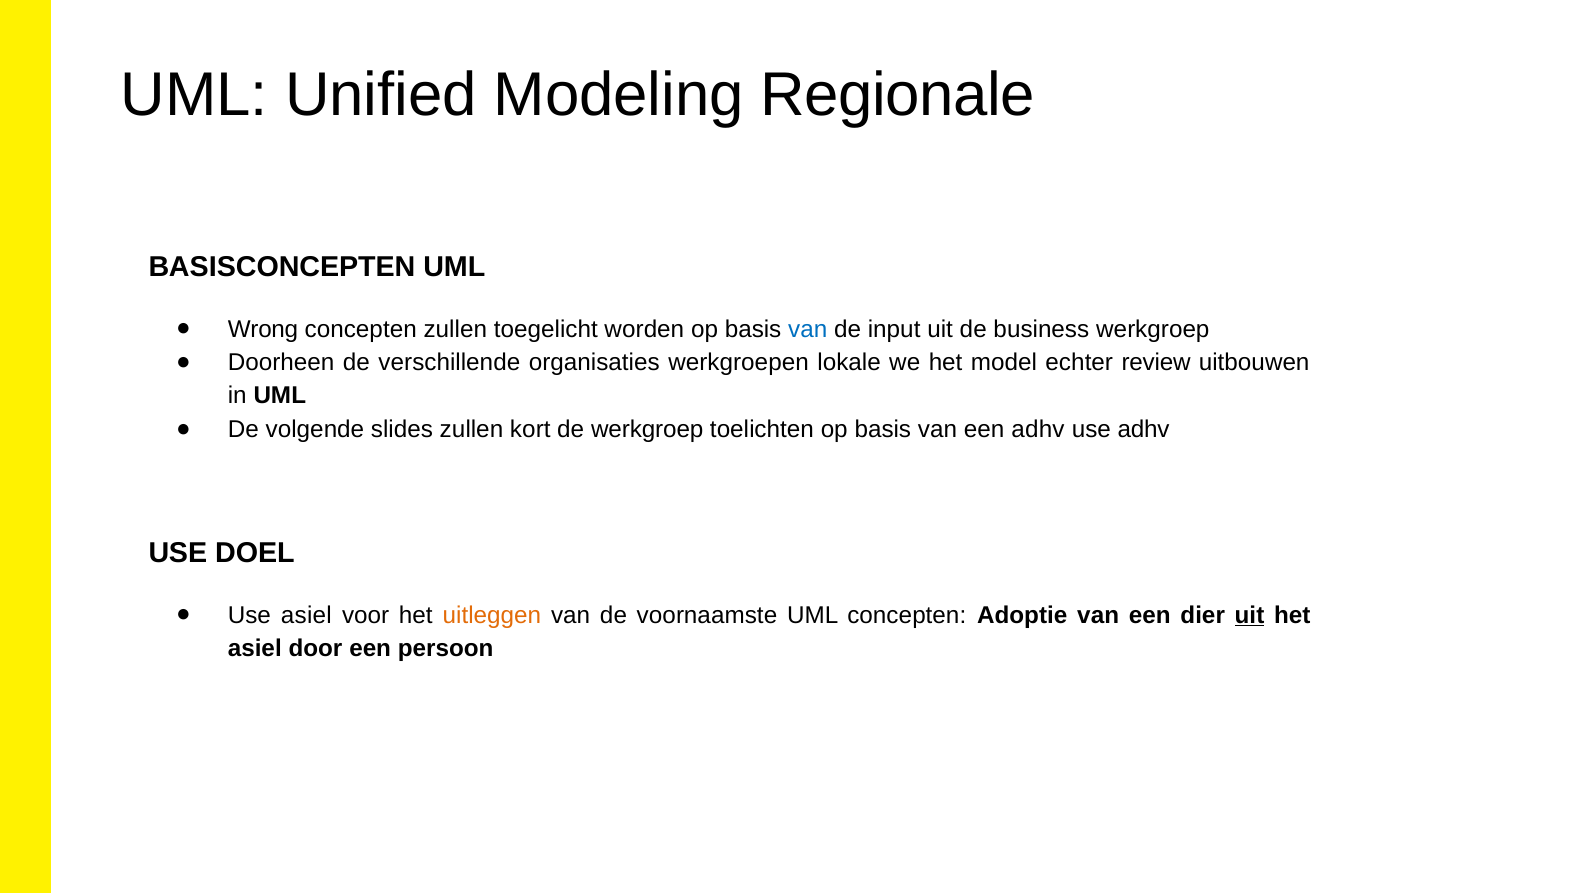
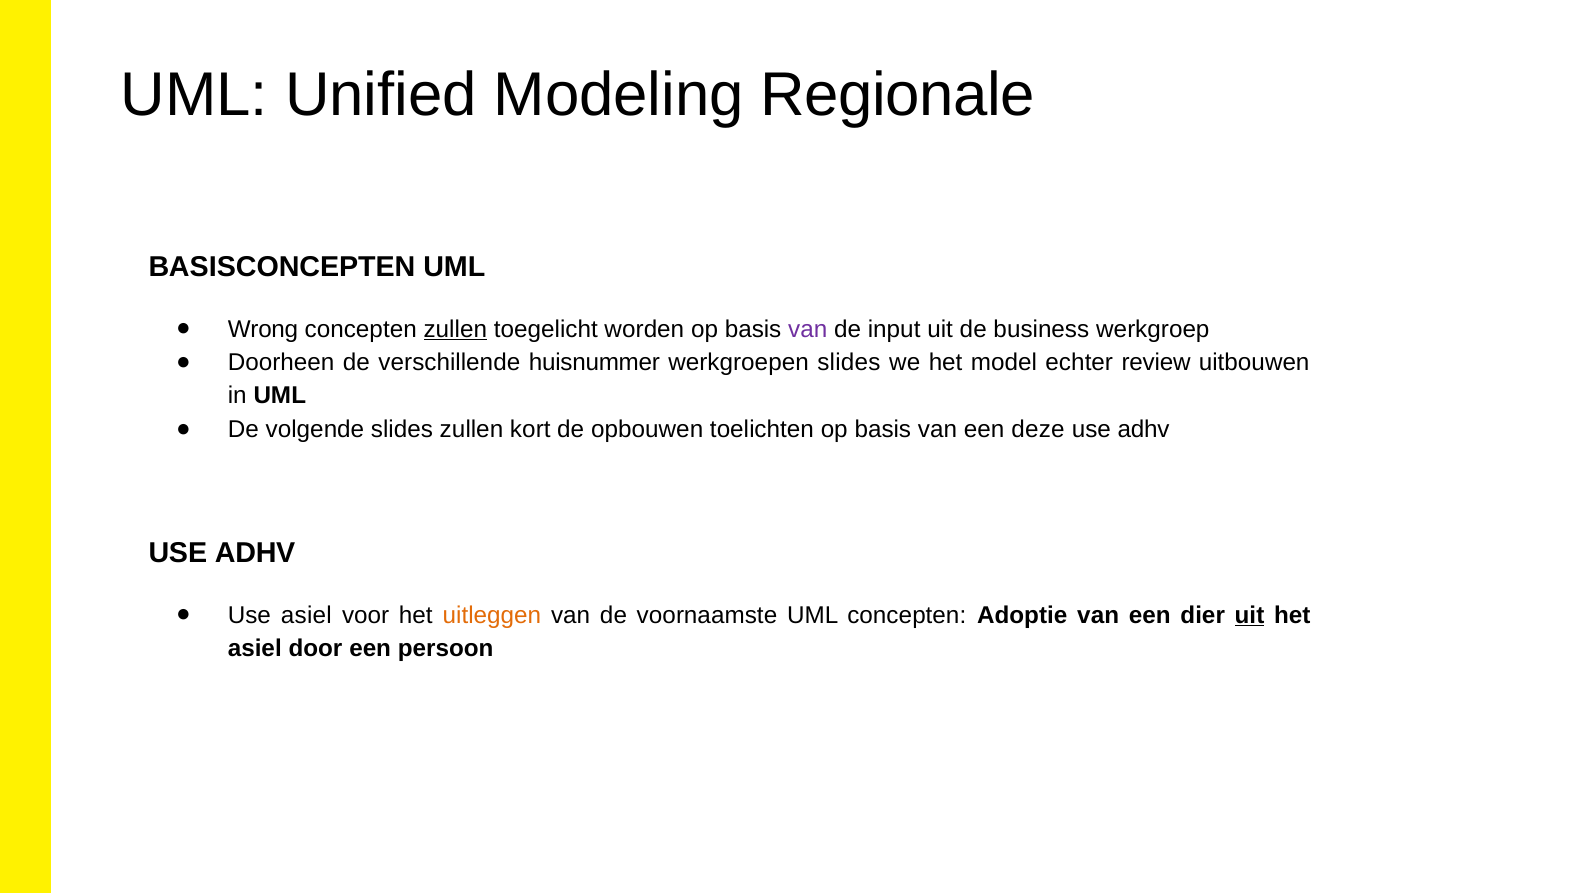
zullen at (455, 329) underline: none -> present
van at (808, 329) colour: blue -> purple
organisaties: organisaties -> huisnummer
werkgroepen lokale: lokale -> slides
de werkgroep: werkgroep -> opbouwen
een adhv: adhv -> deze
DOEL at (255, 553): DOEL -> ADHV
